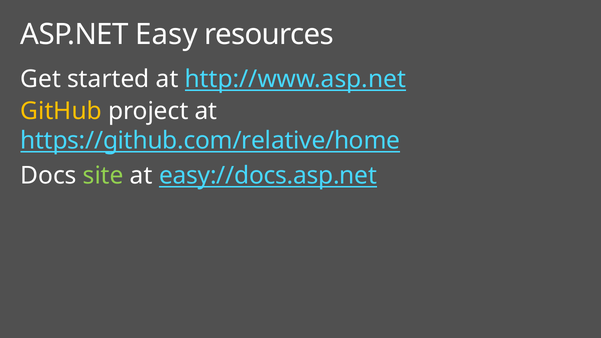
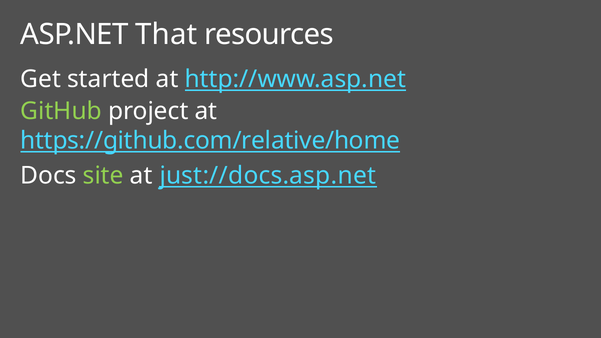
Easy: Easy -> That
GitHub colour: yellow -> light green
easy://docs.asp.net: easy://docs.asp.net -> just://docs.asp.net
